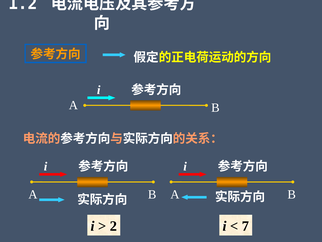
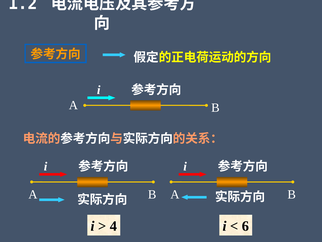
2: 2 -> 4
7: 7 -> 6
